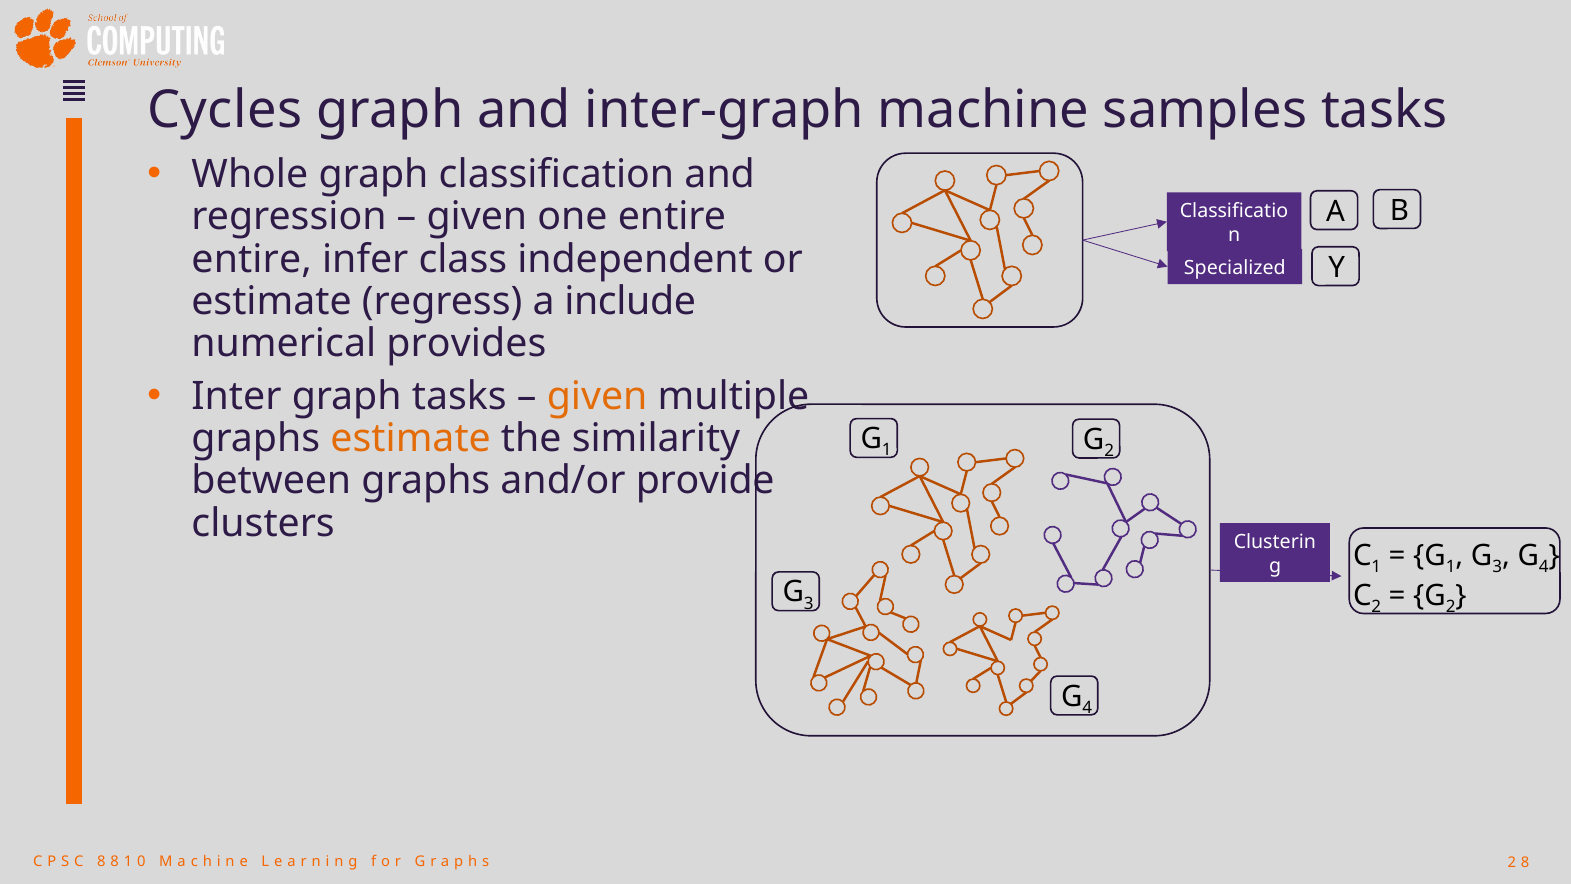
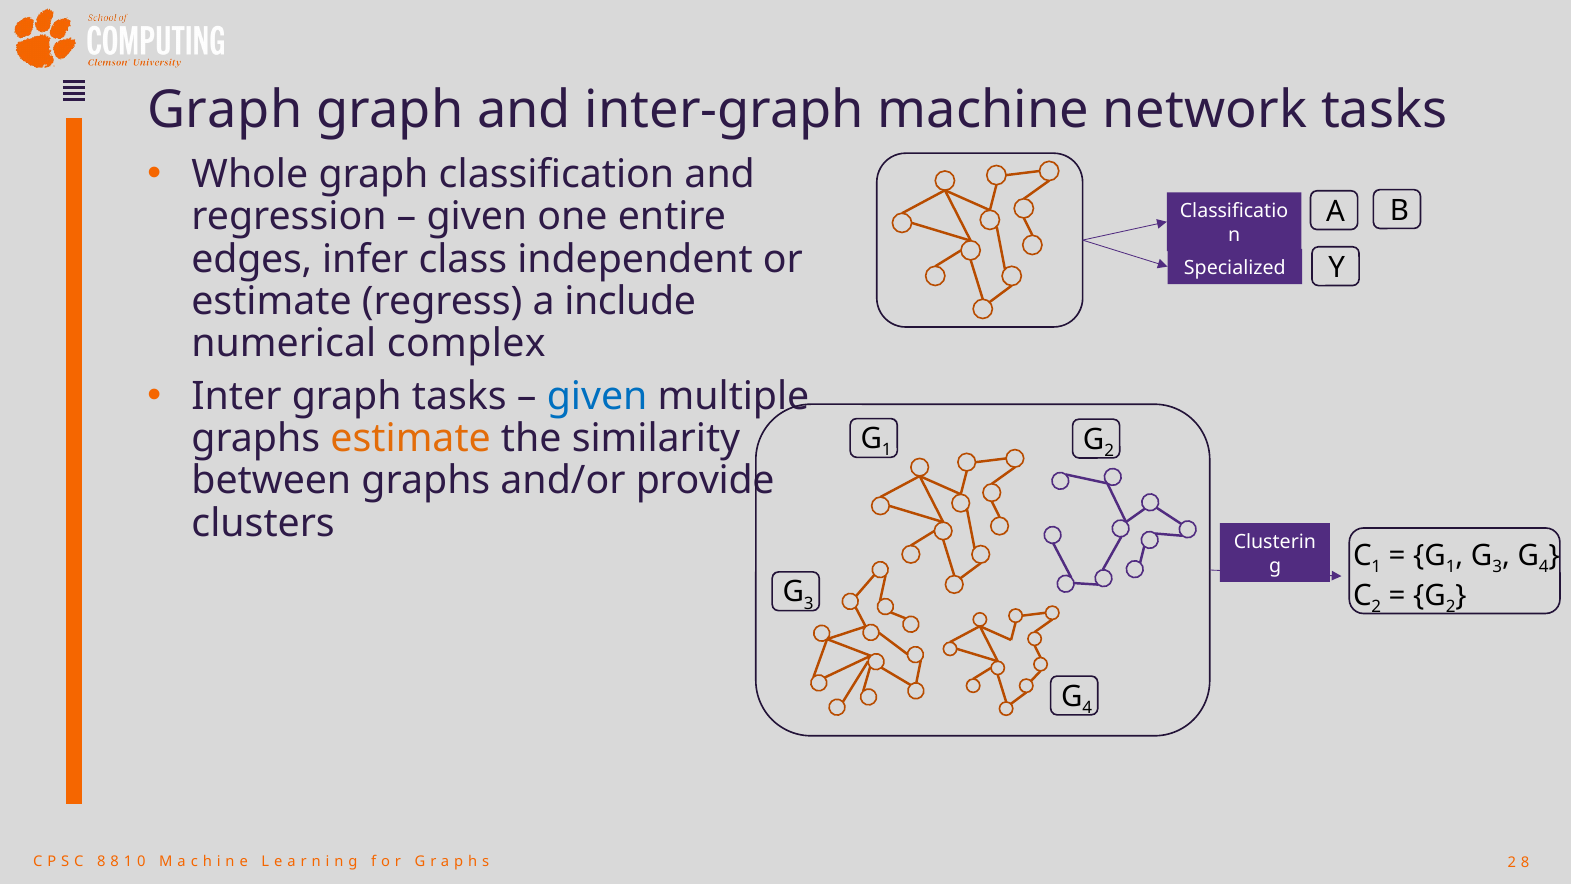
Cycles at (225, 110): Cycles -> Graph
samples: samples -> network
entire at (252, 259): entire -> edges
provides: provides -> complex
given at (597, 396) colour: orange -> blue
